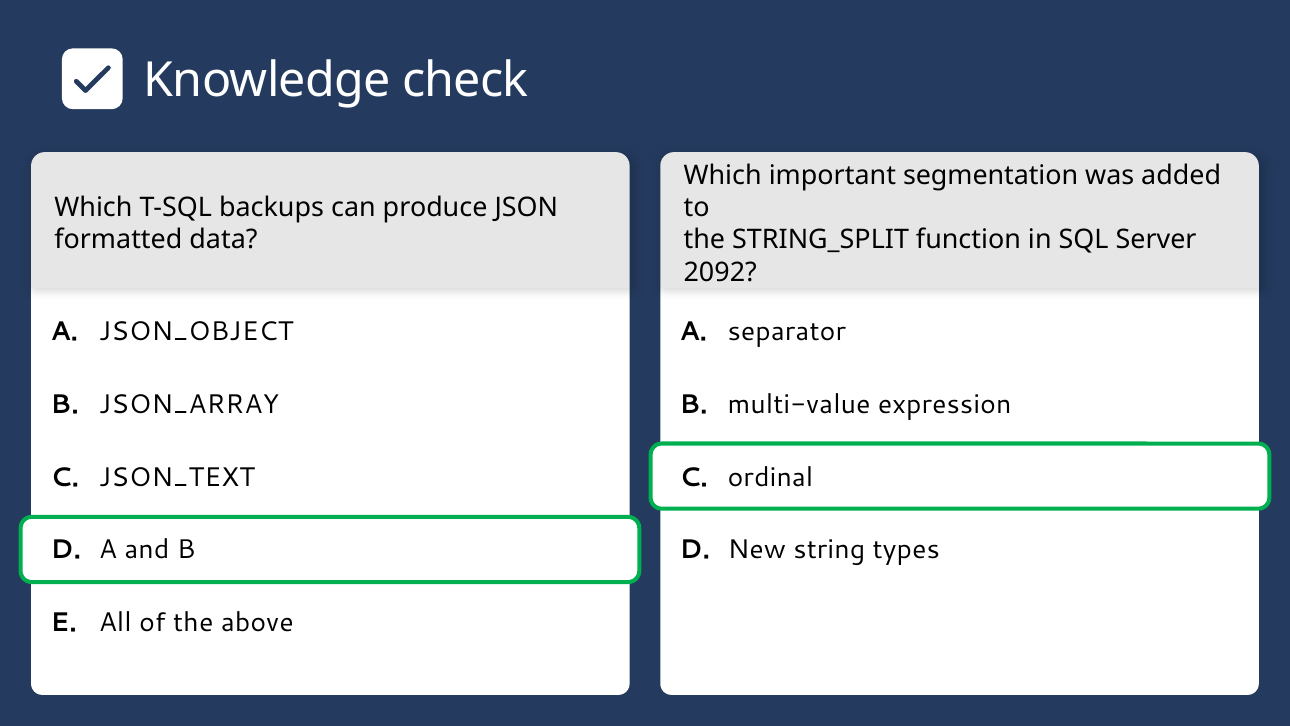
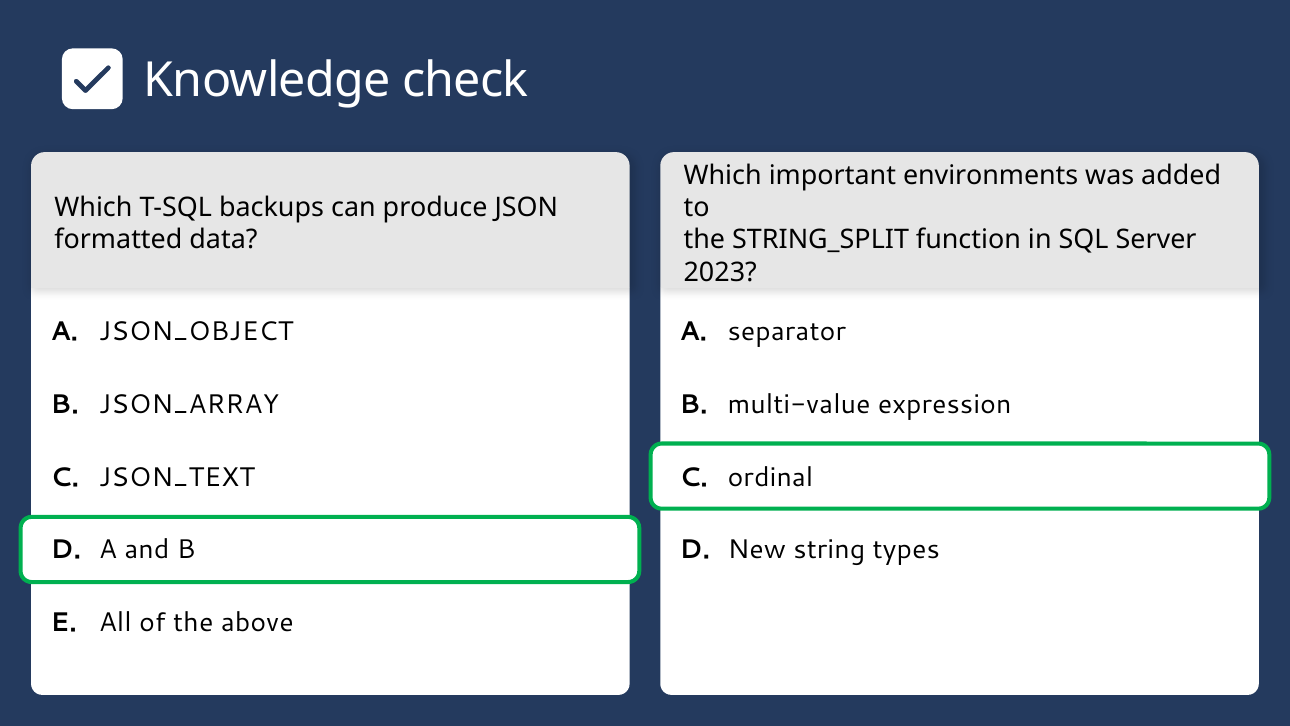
segmentation: segmentation -> environments
2092: 2092 -> 2023
